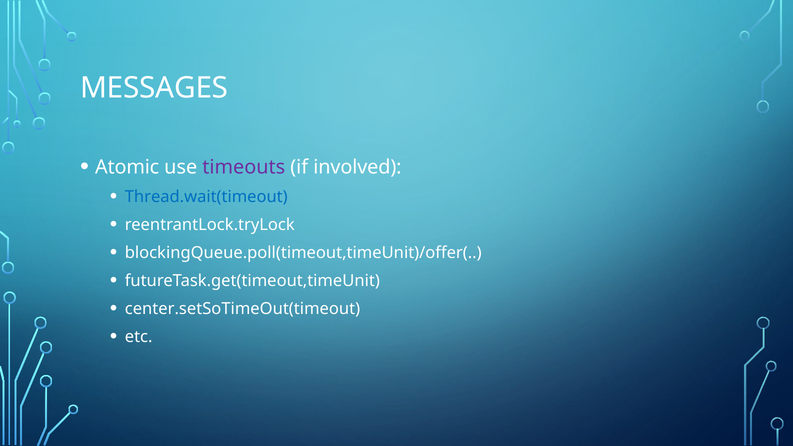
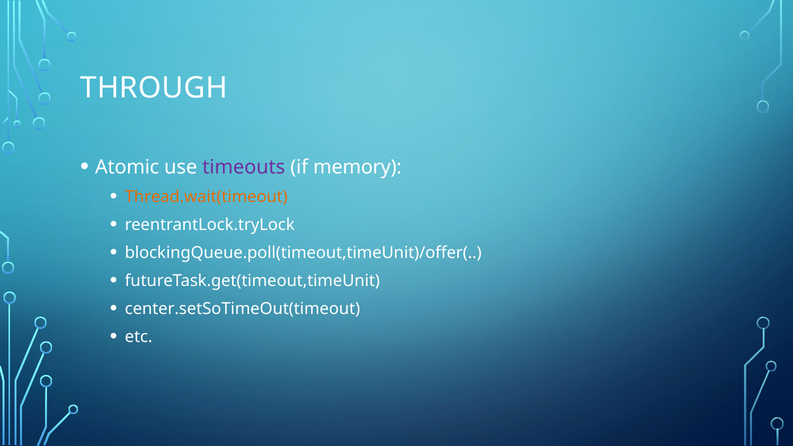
MESSAGES: MESSAGES -> THROUGH
involved: involved -> memory
Thread.wait(timeout colour: blue -> orange
